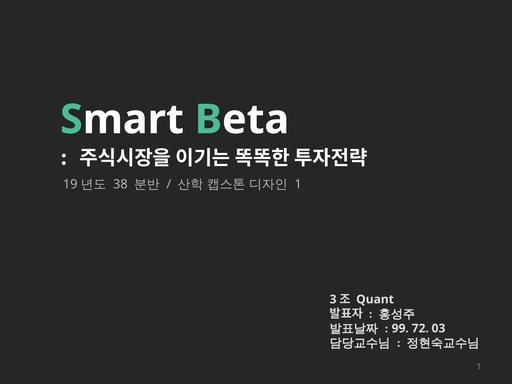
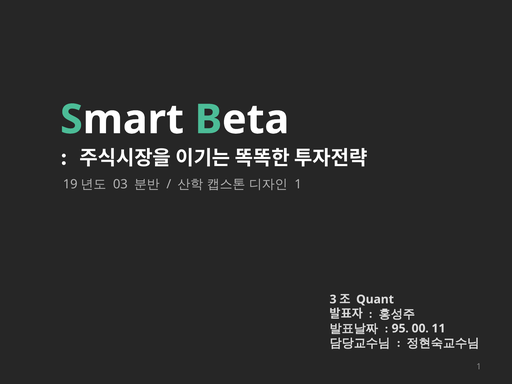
38: 38 -> 03
99: 99 -> 95
72: 72 -> 00
03: 03 -> 11
